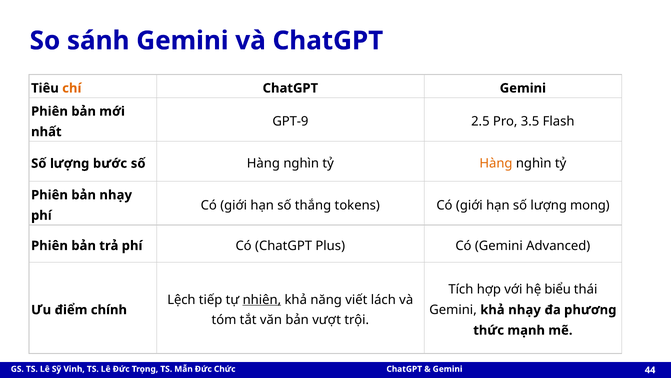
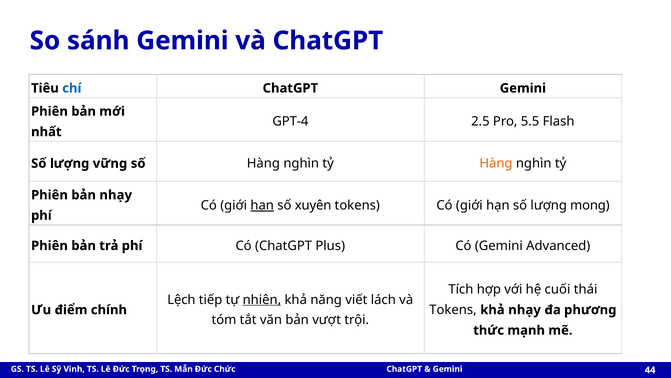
chí colour: orange -> blue
GPT-9: GPT-9 -> GPT-4
3.5: 3.5 -> 5.5
bước: bước -> vững
hạn at (262, 205) underline: none -> present
thắng: thắng -> xuyên
biểu: biểu -> cuối
Gemini at (453, 309): Gemini -> Tokens
